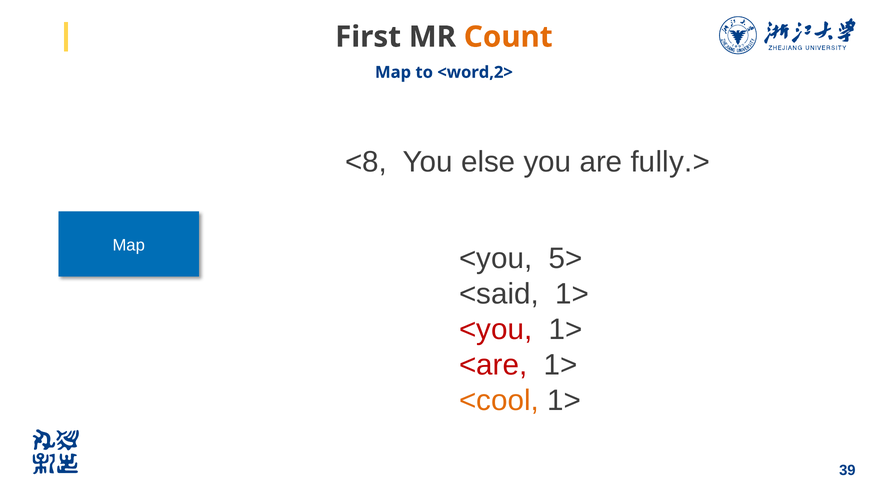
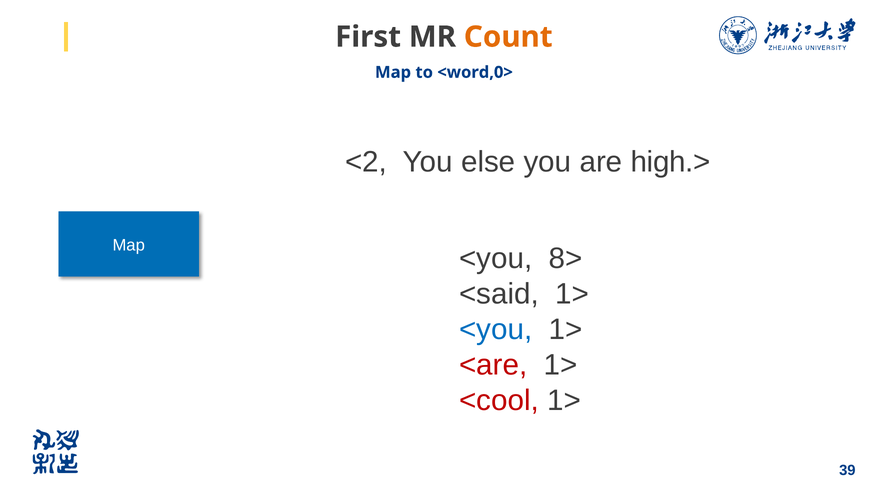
<word,2>: <word,2> -> <word,0>
<8: <8 -> <2
fully.>: fully.> -> high.>
5>: 5> -> 8>
<you at (496, 330) colour: red -> blue
<cool colour: orange -> red
